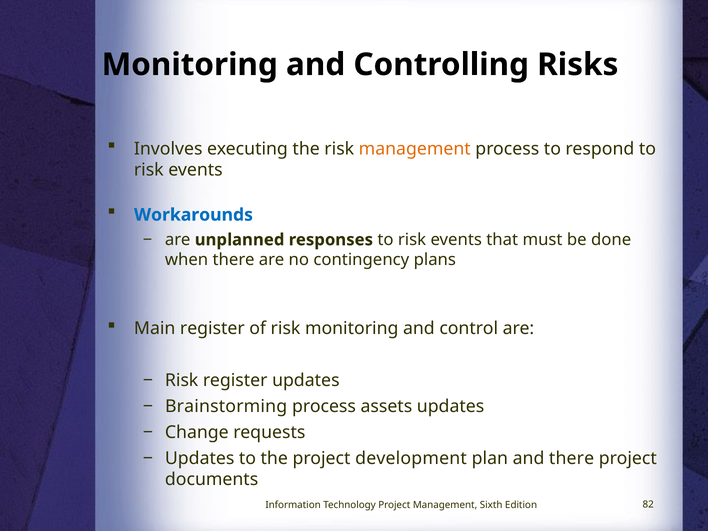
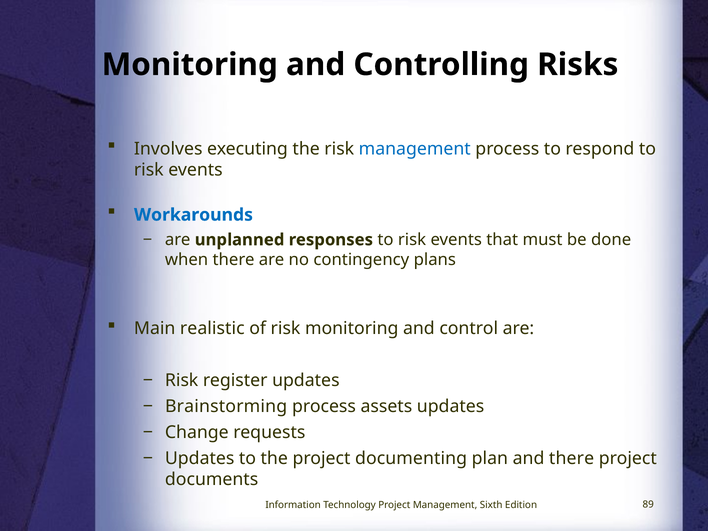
management at (415, 149) colour: orange -> blue
Main register: register -> realistic
development: development -> documenting
82: 82 -> 89
